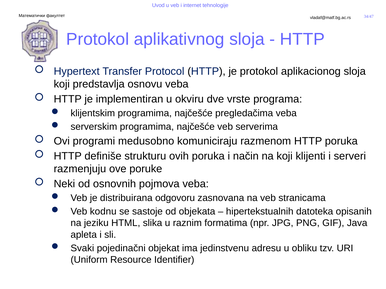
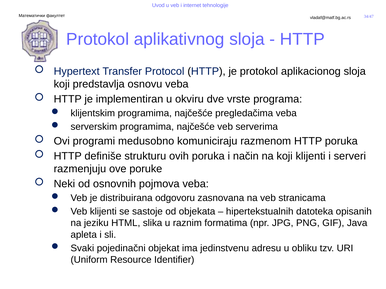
Veb kodnu: kodnu -> klijenti
